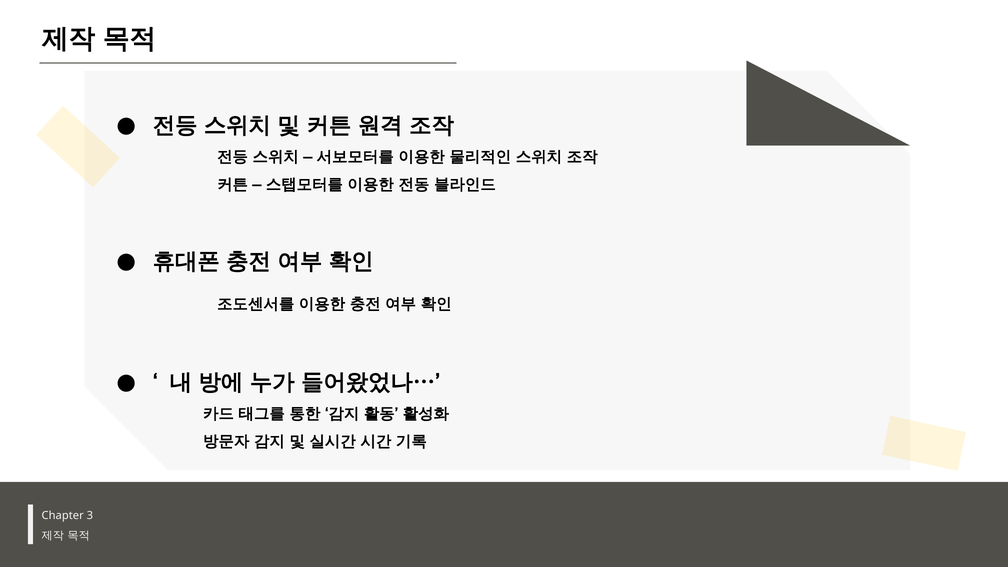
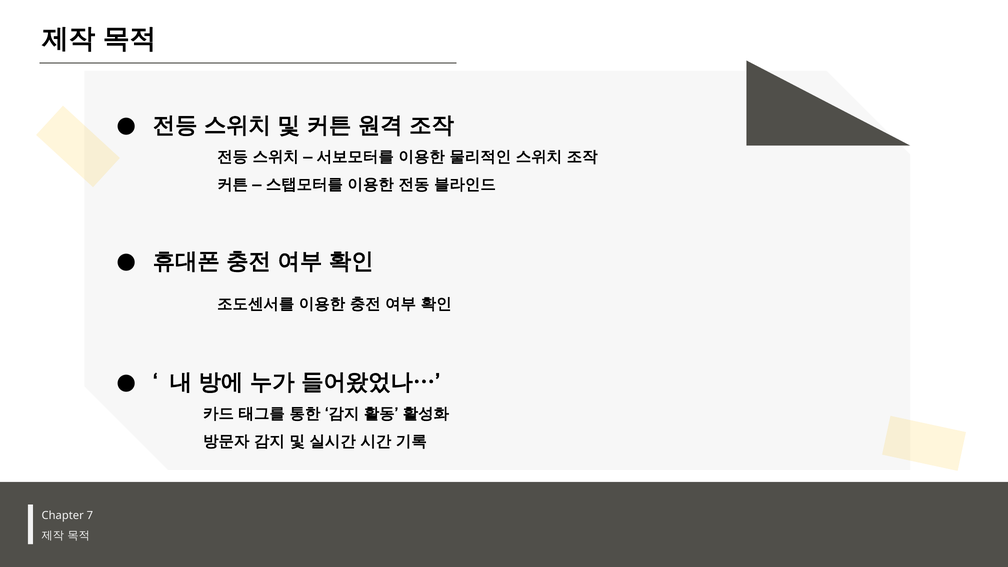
3: 3 -> 7
